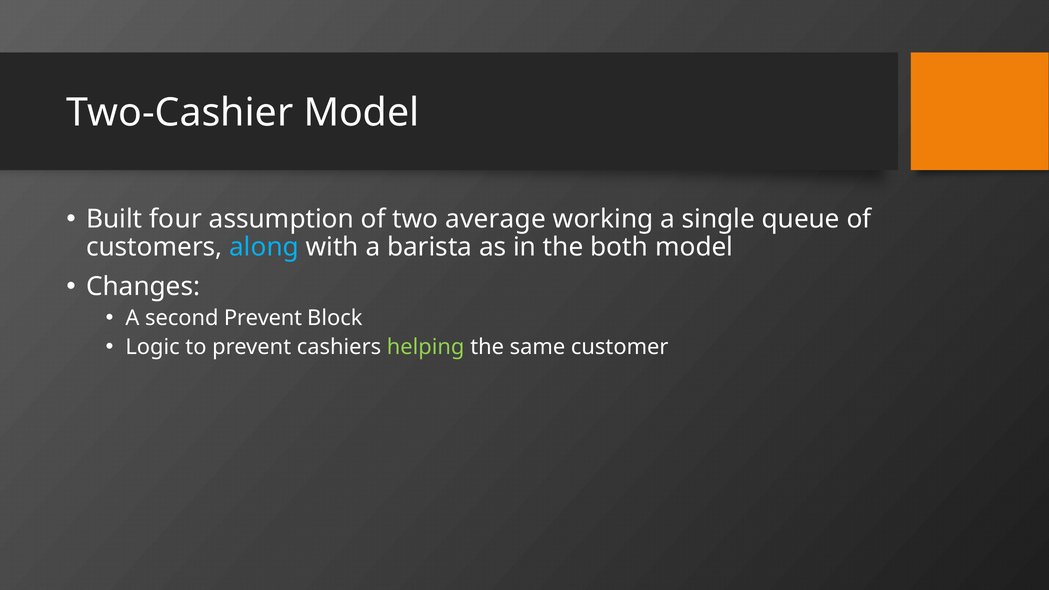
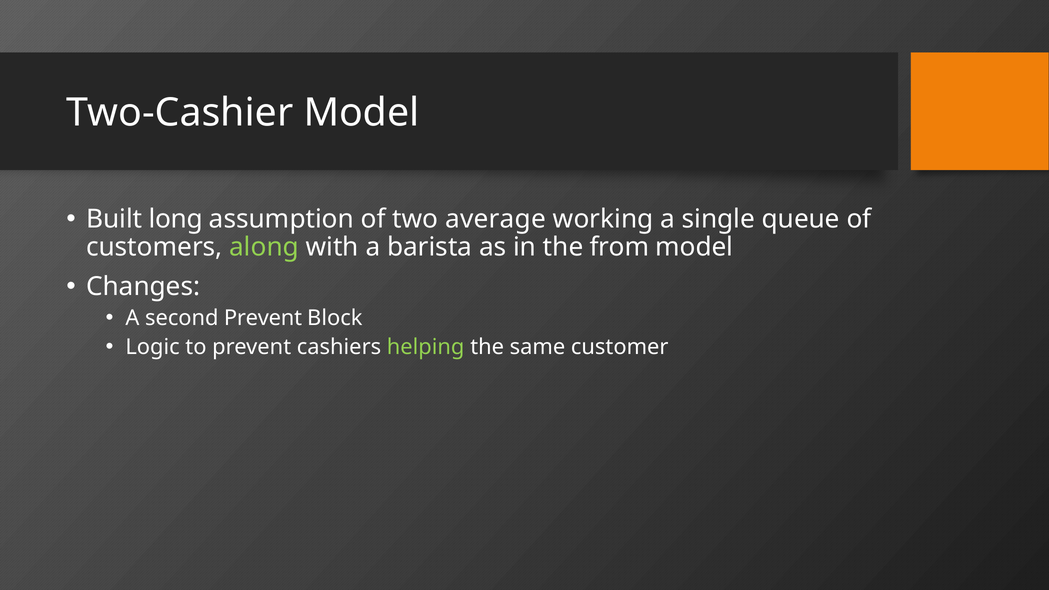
four: four -> long
along colour: light blue -> light green
both: both -> from
